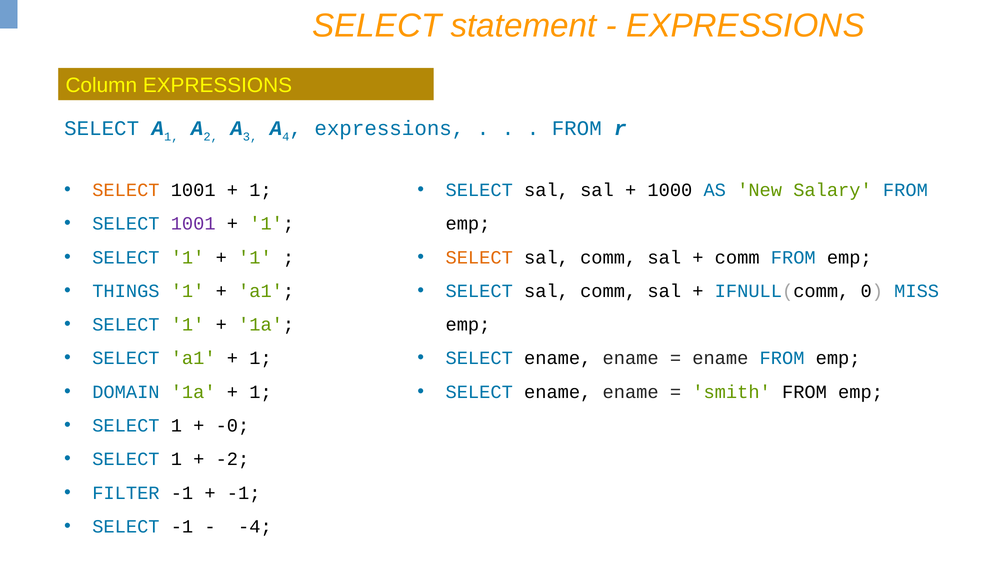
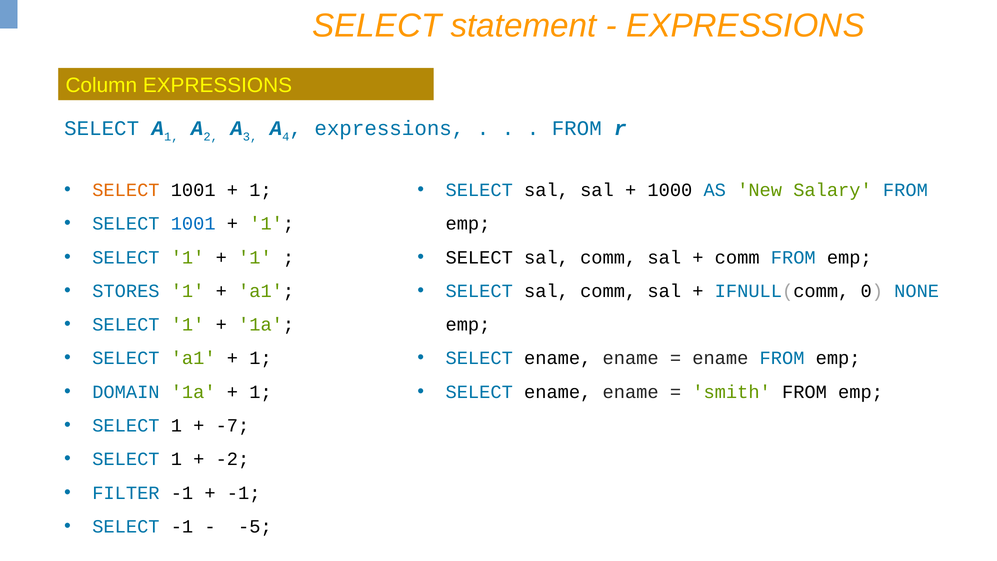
1001 at (193, 224) colour: purple -> blue
SELECT at (479, 257) colour: orange -> black
THINGS: THINGS -> STORES
MISS: MISS -> NONE
-0: -0 -> -7
-4: -4 -> -5
